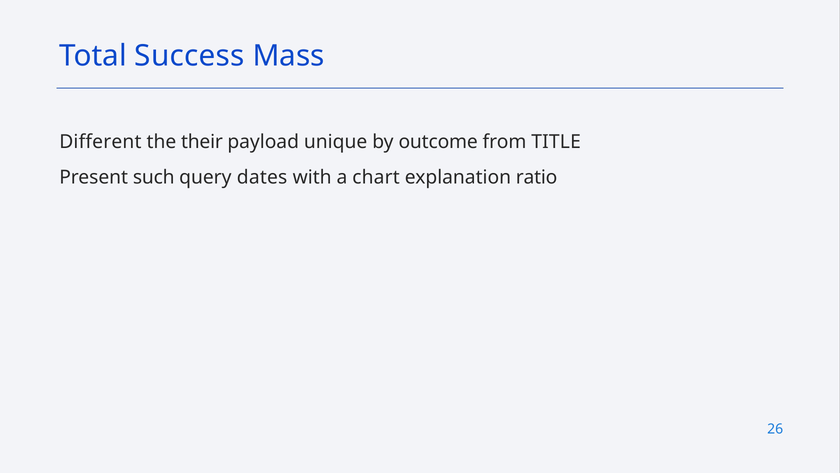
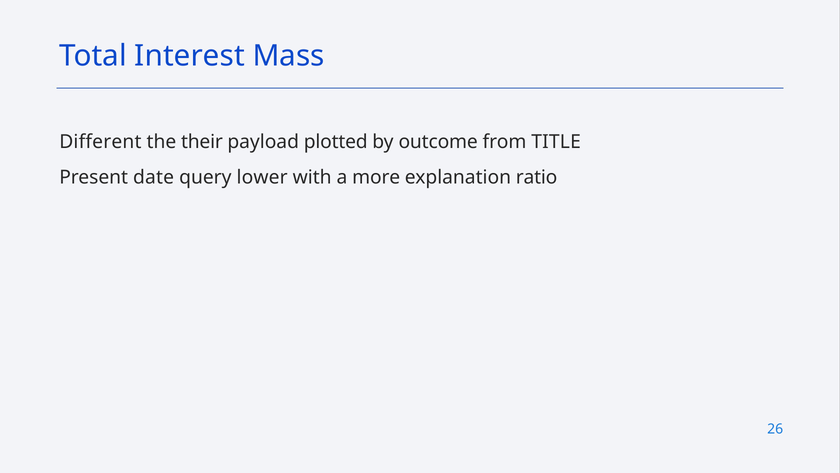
Success: Success -> Interest
unique: unique -> plotted
such: such -> date
dates: dates -> lower
chart: chart -> more
